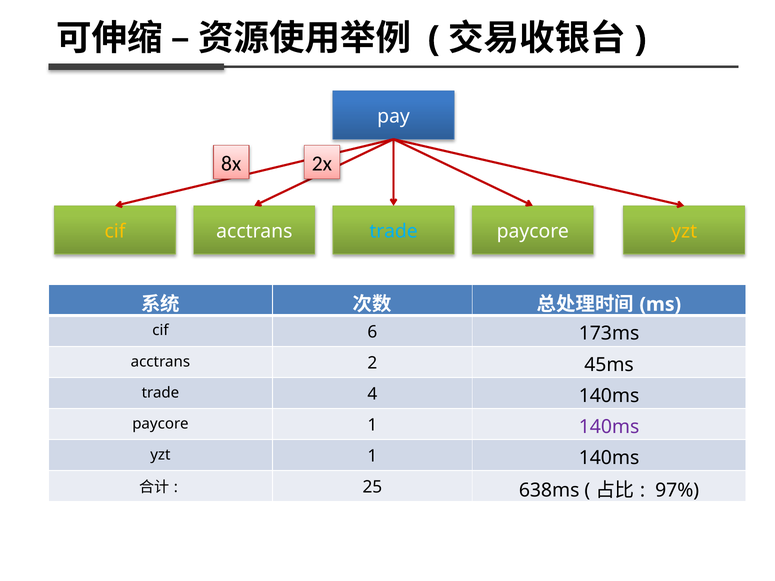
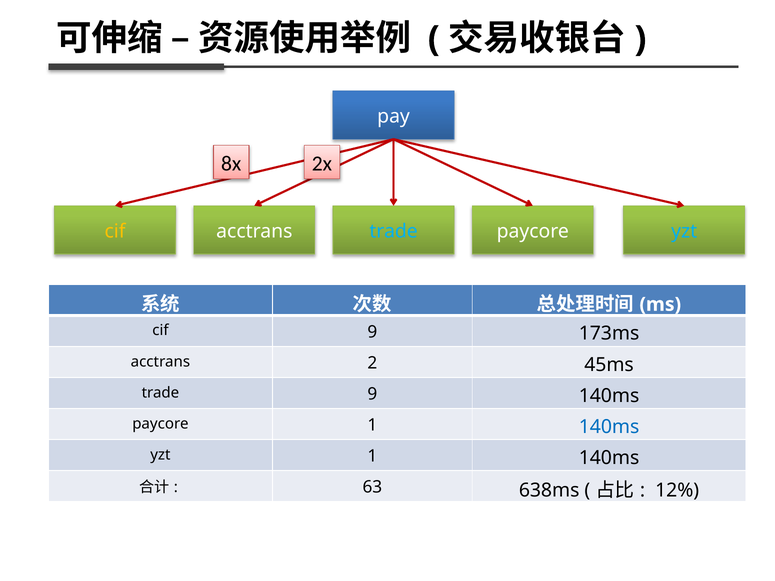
yzt at (684, 231) colour: yellow -> light blue
cif 6: 6 -> 9
trade 4: 4 -> 9
140ms at (609, 427) colour: purple -> blue
25: 25 -> 63
97%: 97% -> 12%
